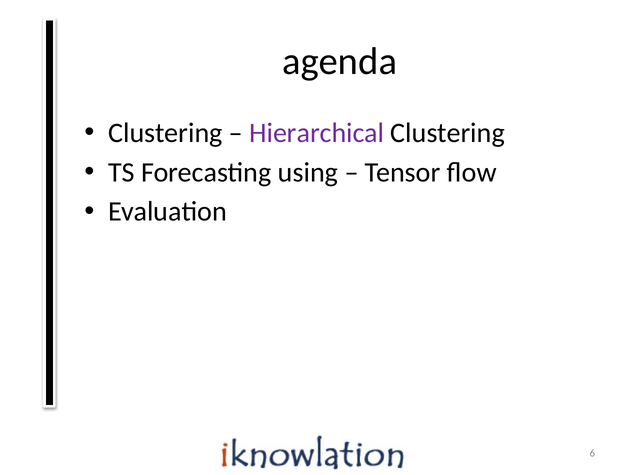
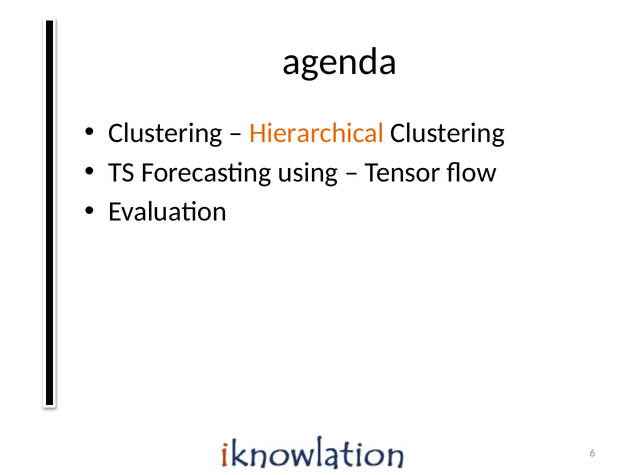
Hierarchical colour: purple -> orange
